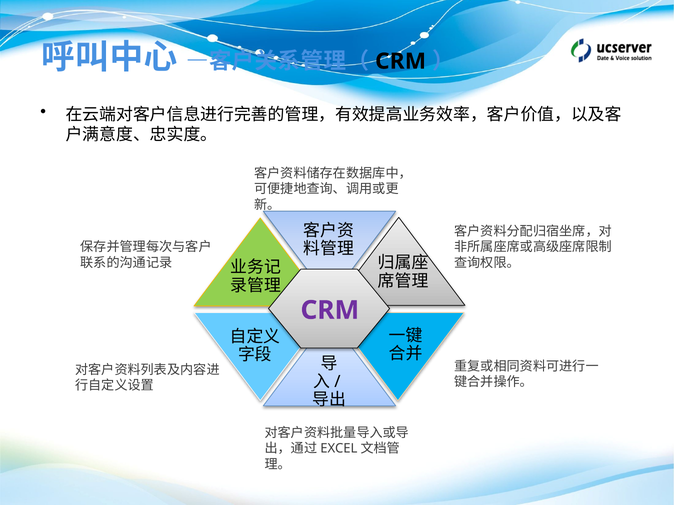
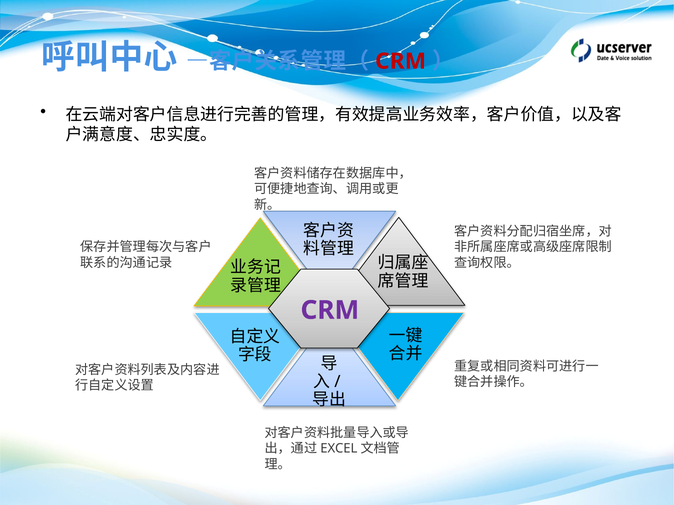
CRM at (401, 61) colour: black -> red
